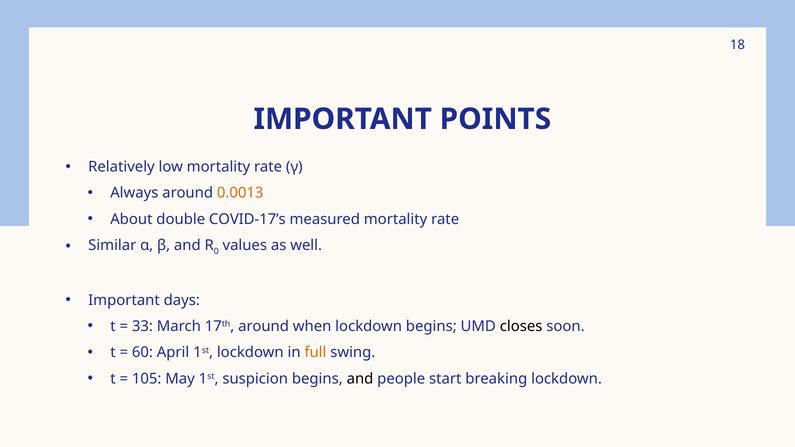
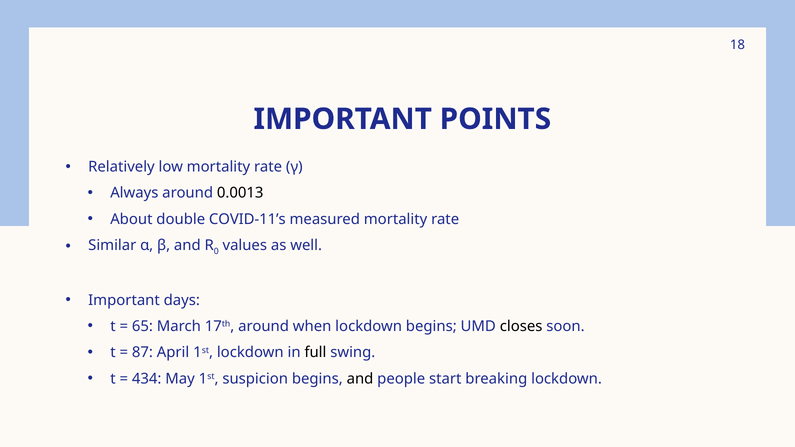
0.0013 colour: orange -> black
COVID-17’s: COVID-17’s -> COVID-11’s
33: 33 -> 65
60: 60 -> 87
full colour: orange -> black
105: 105 -> 434
